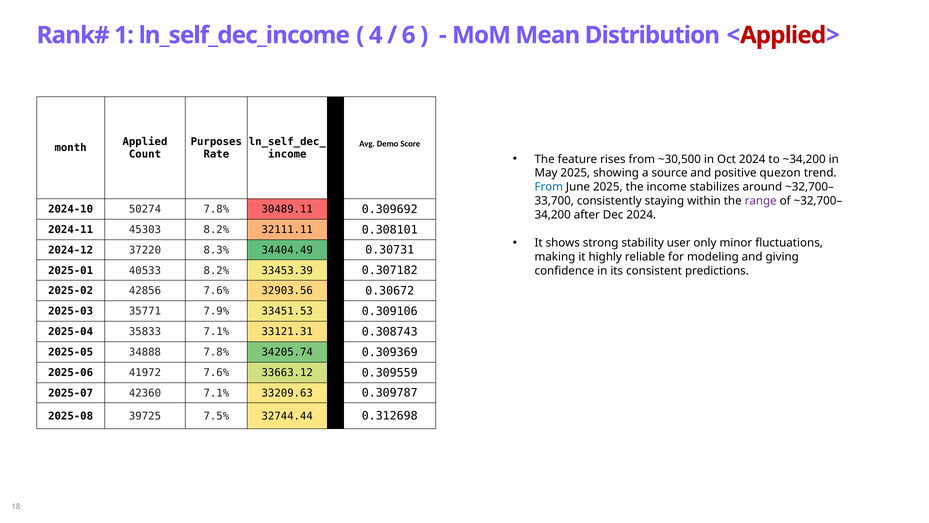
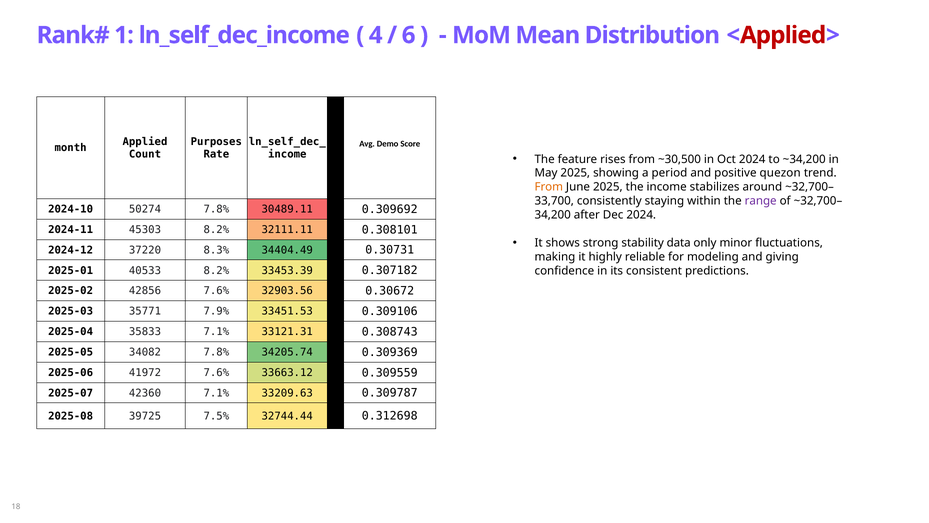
source: source -> period
From at (549, 187) colour: blue -> orange
user: user -> data
34888: 34888 -> 34082
